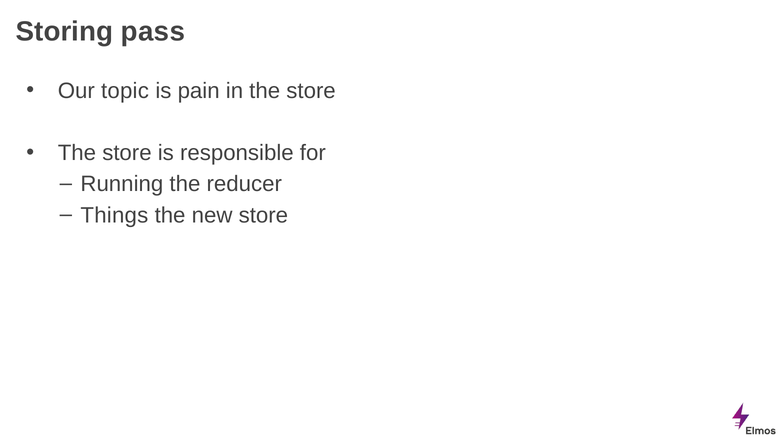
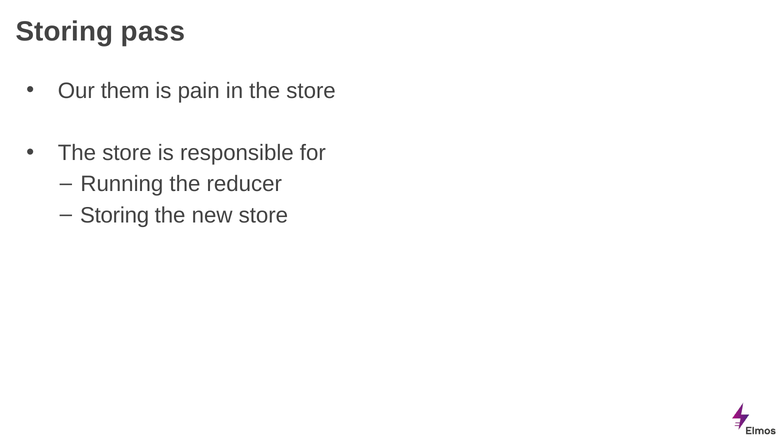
topic: topic -> them
Things at (114, 215): Things -> Storing
